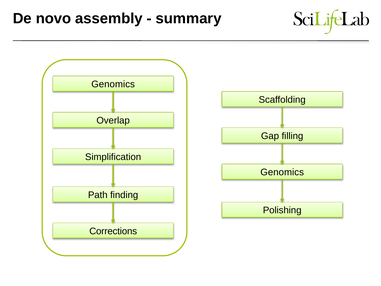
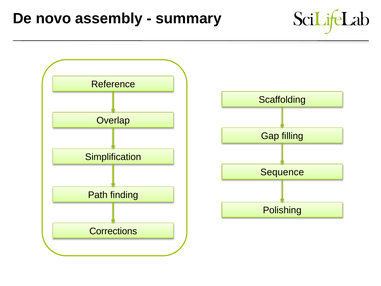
Genomics at (113, 84): Genomics -> Reference
Genomics at (282, 172): Genomics -> Sequence
